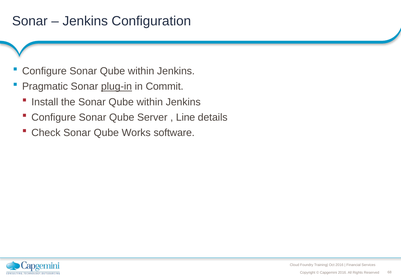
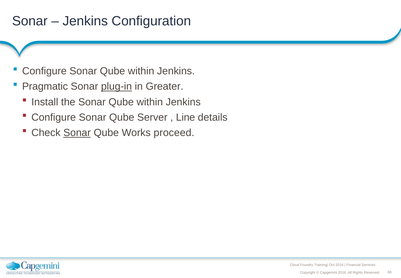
Commit: Commit -> Greater
Sonar at (77, 133) underline: none -> present
software: software -> proceed
